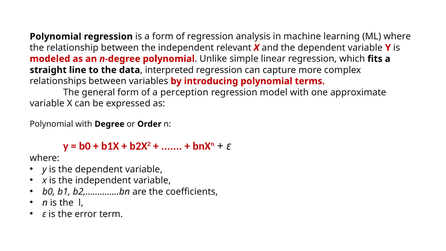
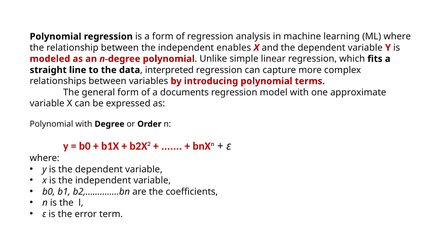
relevant: relevant -> enables
perception: perception -> documents
